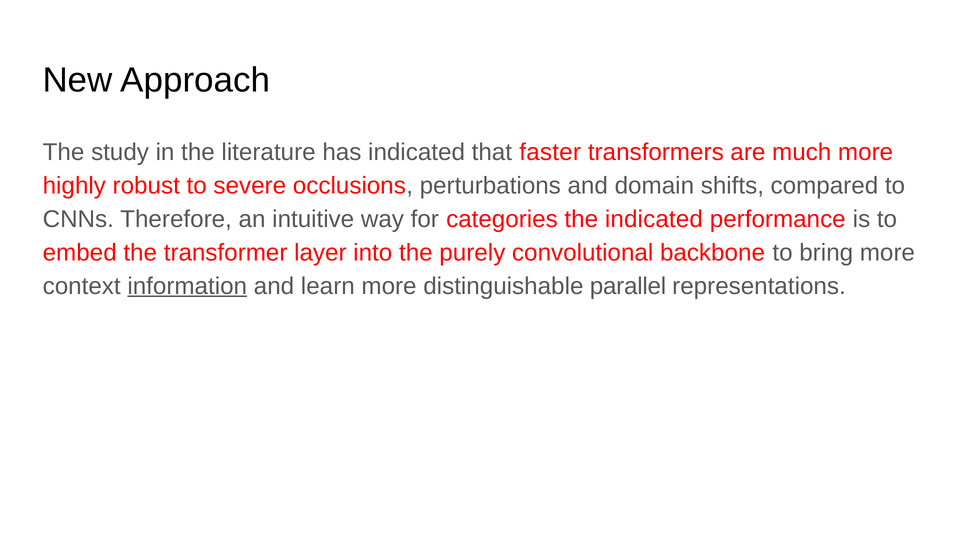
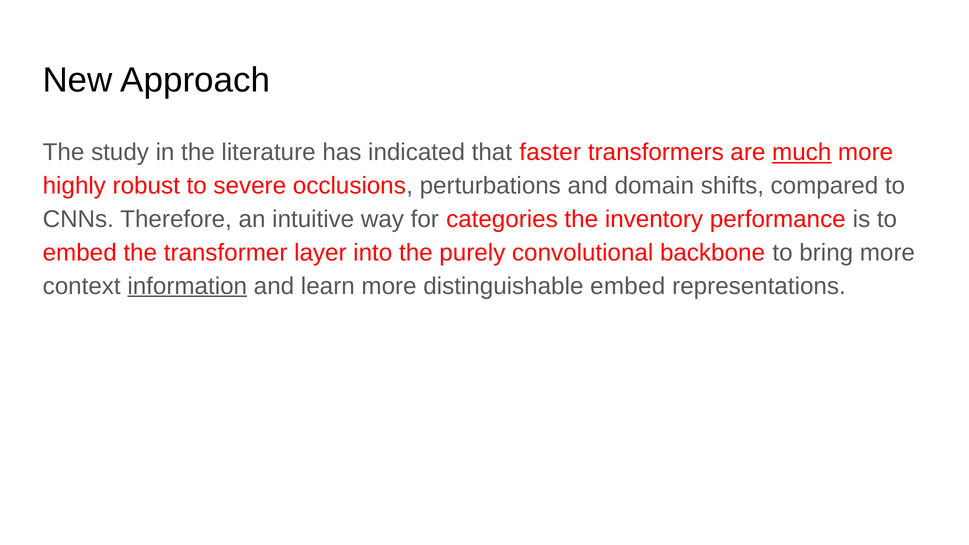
much underline: none -> present
the indicated: indicated -> inventory
distinguishable parallel: parallel -> embed
